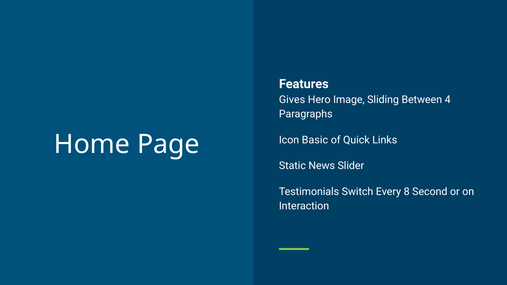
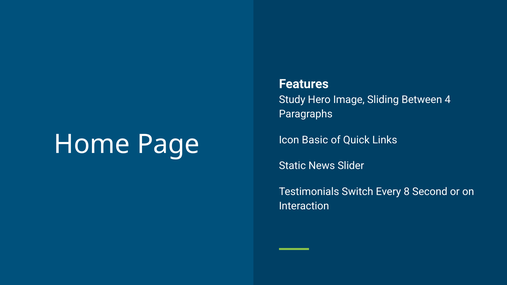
Gives: Gives -> Study
